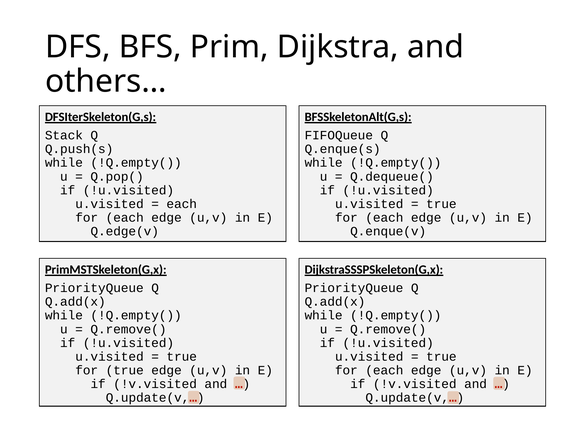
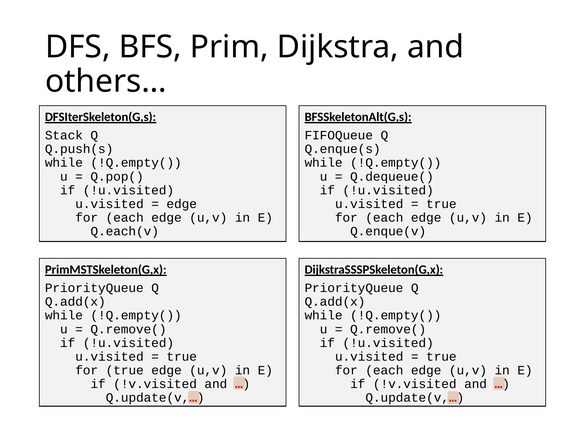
each at (182, 204): each -> edge
Q.edge(v: Q.edge(v -> Q.each(v
